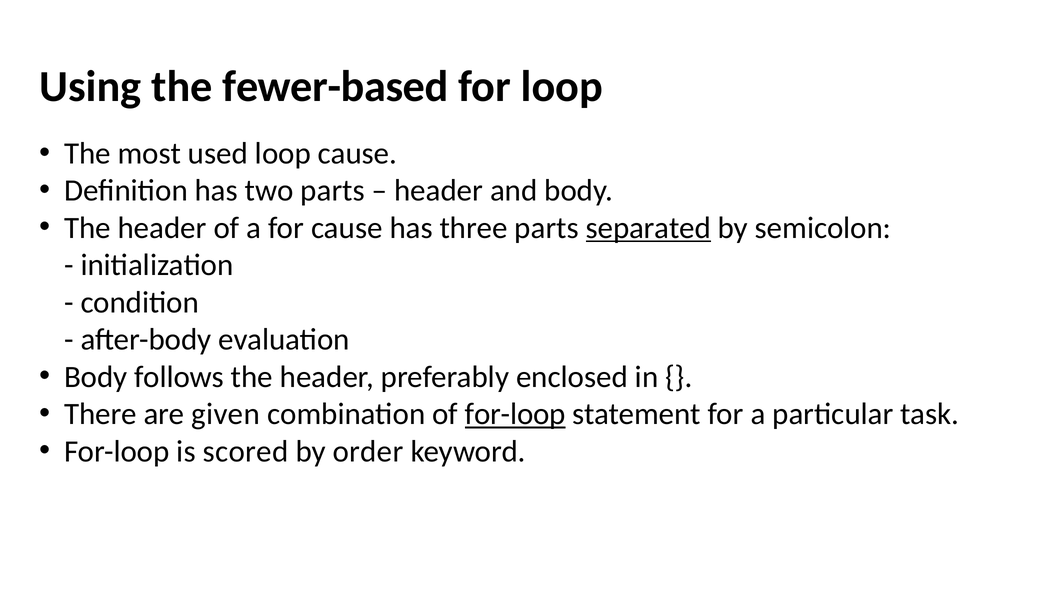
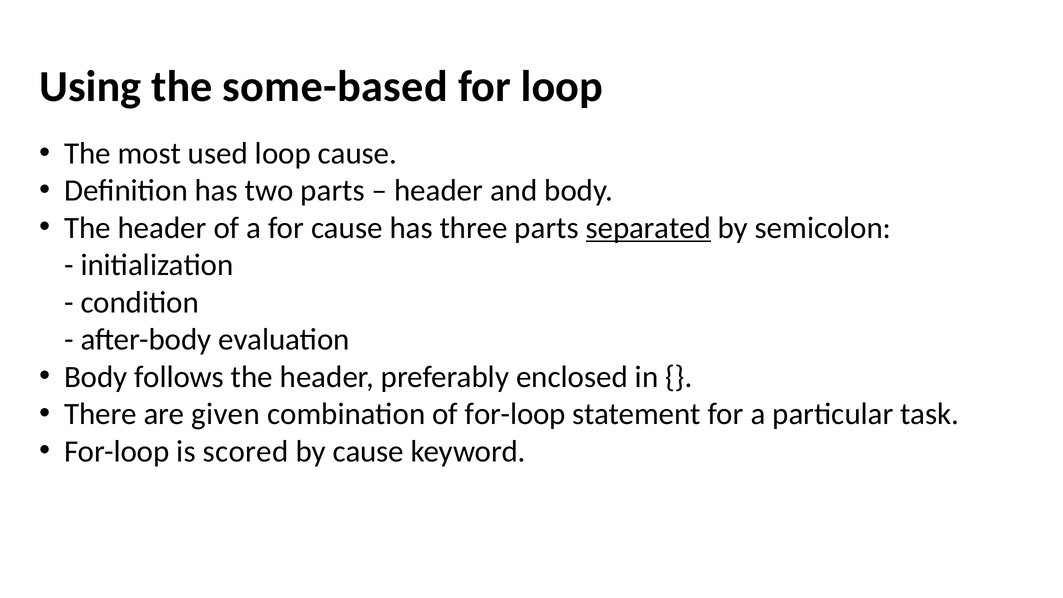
fewer-based: fewer-based -> some-based
for-loop at (515, 414) underline: present -> none
by order: order -> cause
